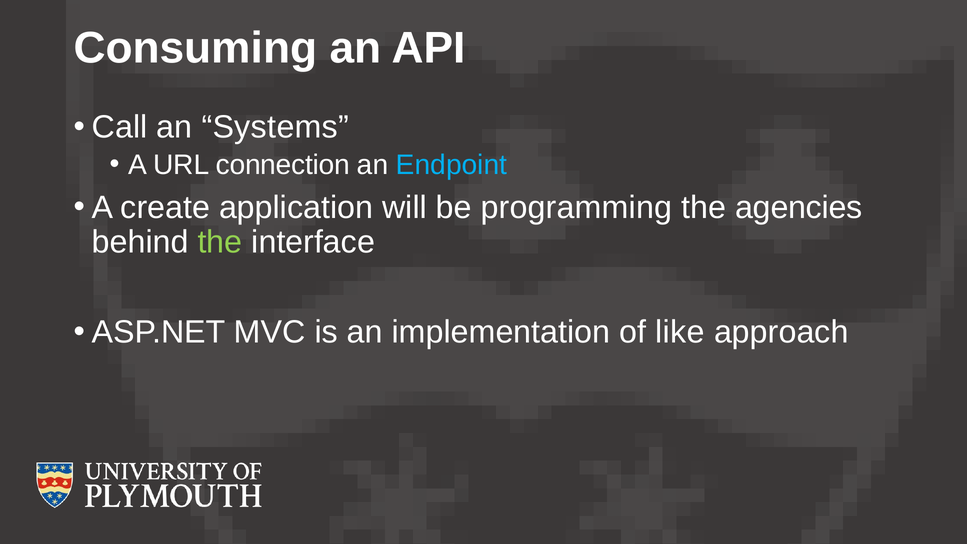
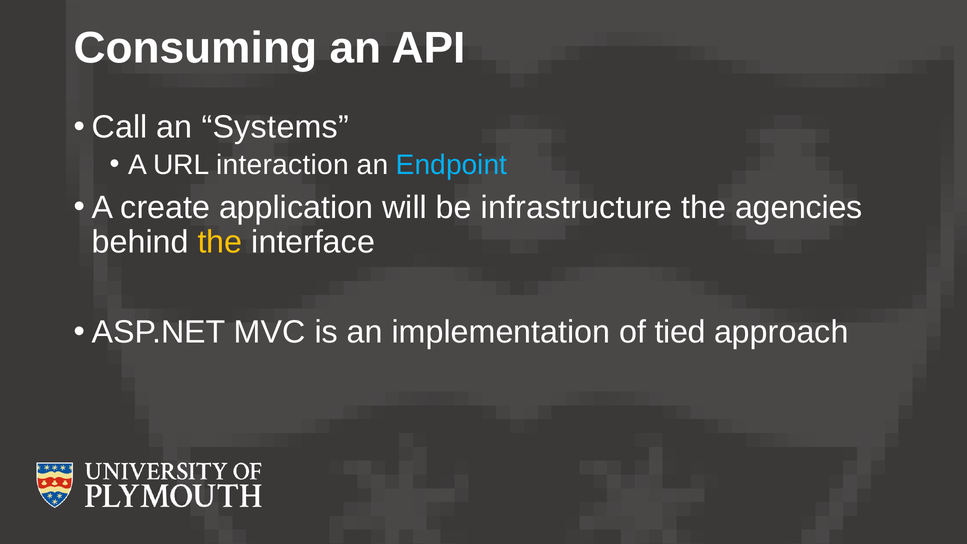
connection: connection -> interaction
programming: programming -> infrastructure
the at (220, 242) colour: light green -> yellow
like: like -> tied
